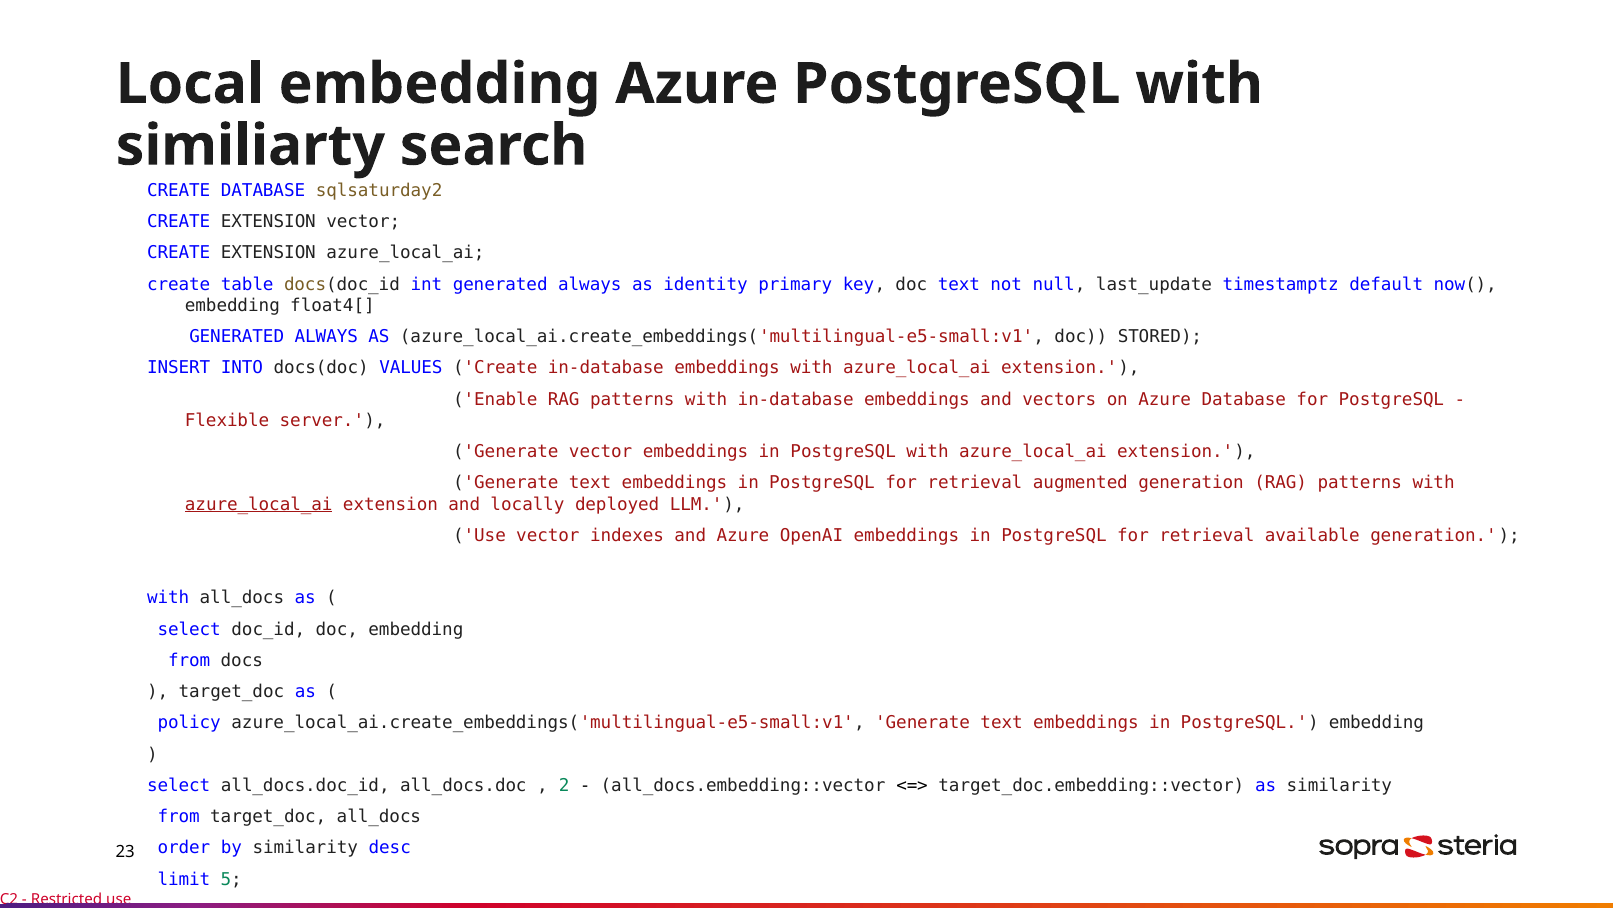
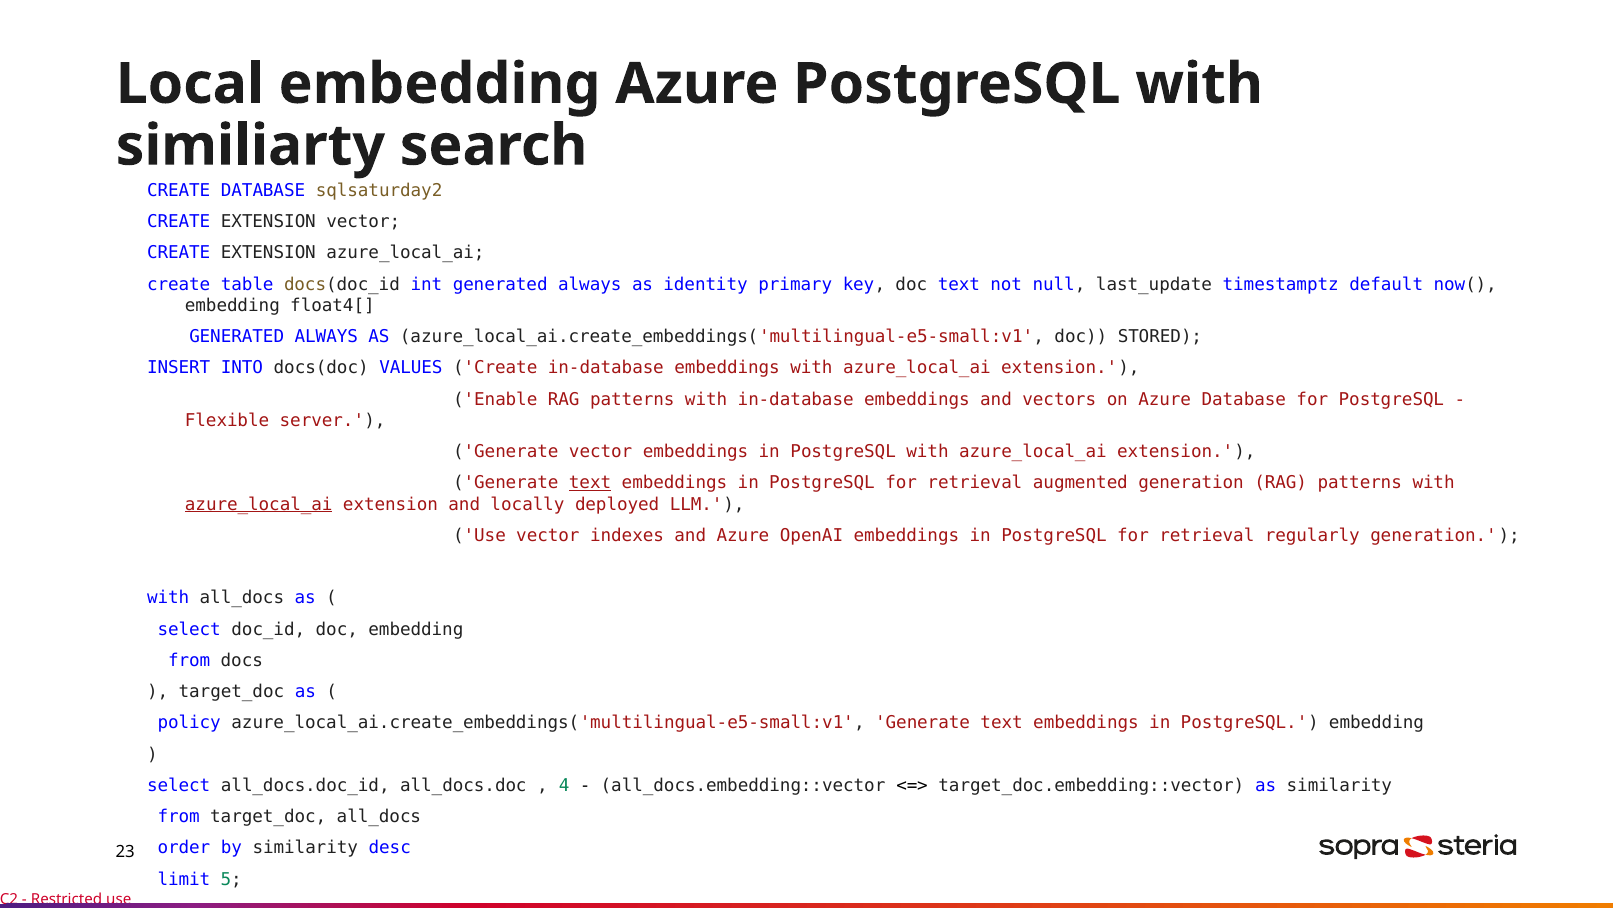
text at (590, 483) underline: none -> present
available: available -> regularly
2: 2 -> 4
